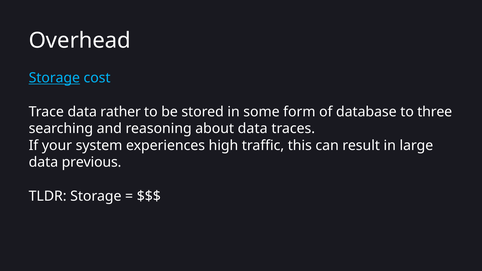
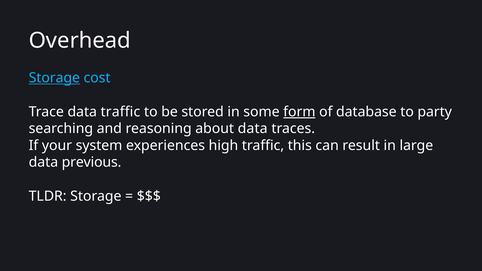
data rather: rather -> traffic
form underline: none -> present
three: three -> party
